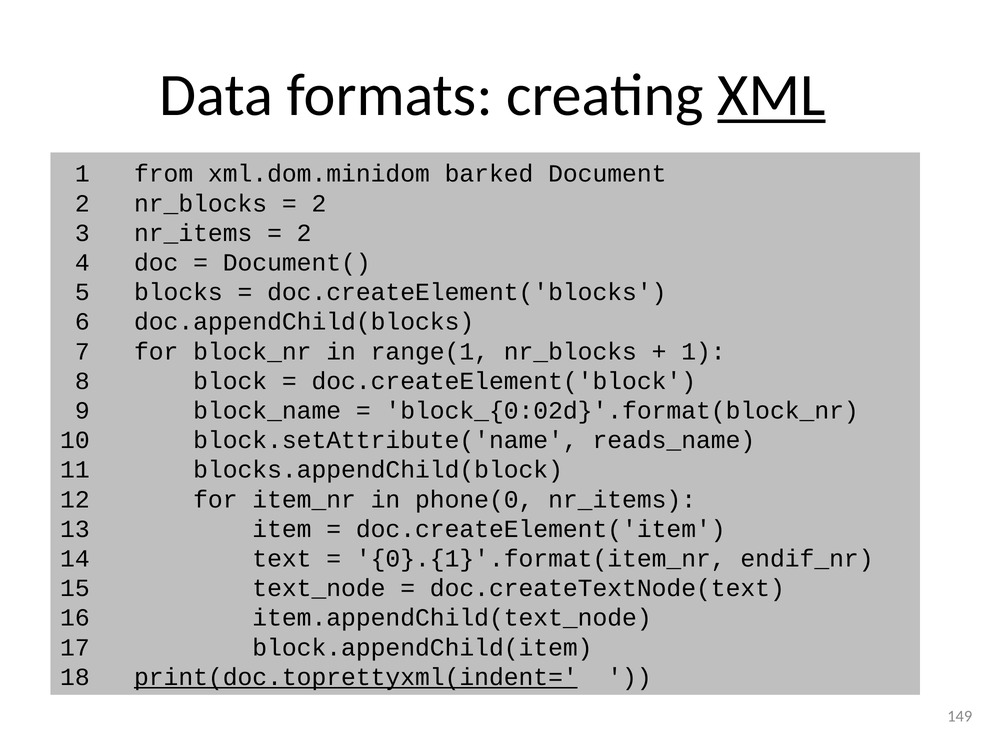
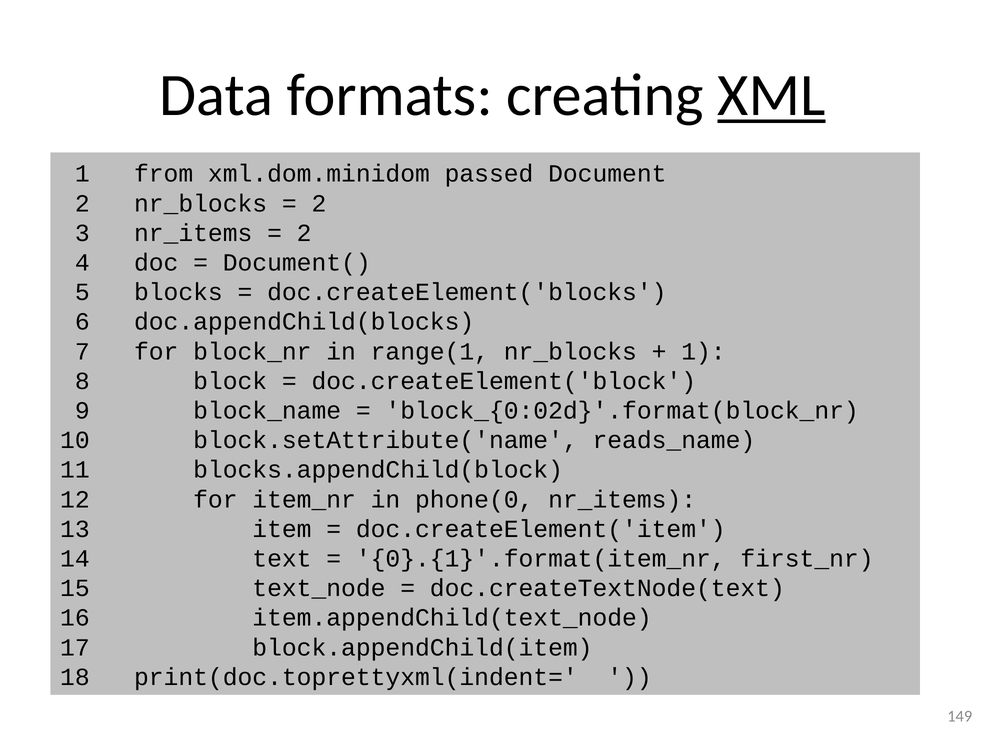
barked: barked -> passed
endif_nr: endif_nr -> first_nr
print(doc.toprettyxml(indent= underline: present -> none
